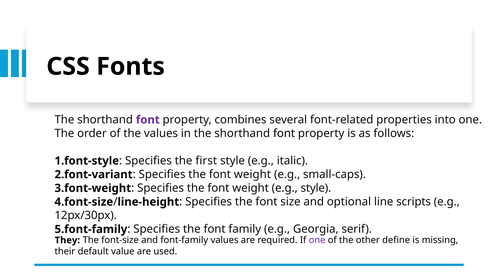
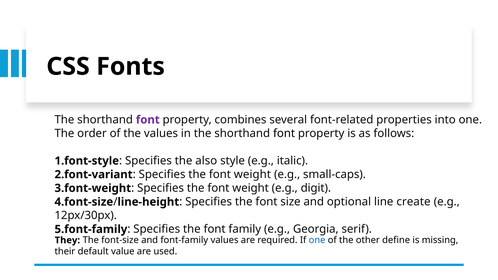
first: first -> also
e.g style: style -> digit
scripts: scripts -> create
one at (317, 240) colour: purple -> blue
